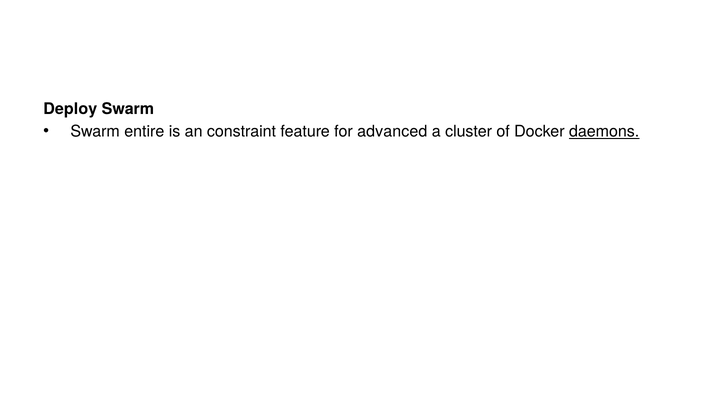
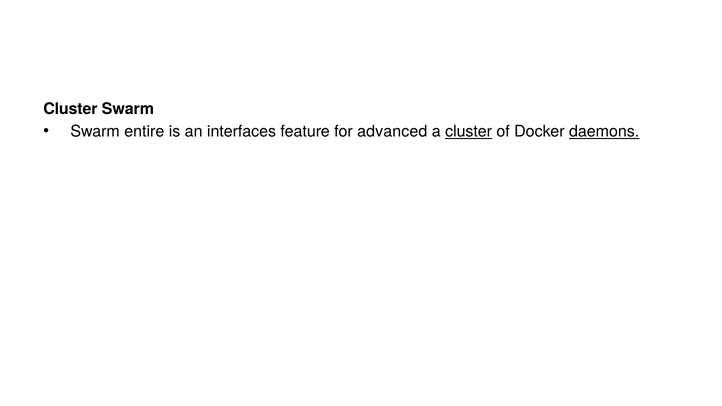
Deploy at (70, 109): Deploy -> Cluster
constraint: constraint -> interfaces
cluster at (469, 132) underline: none -> present
